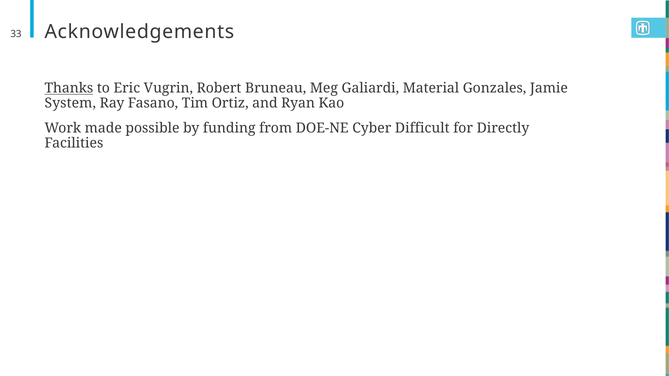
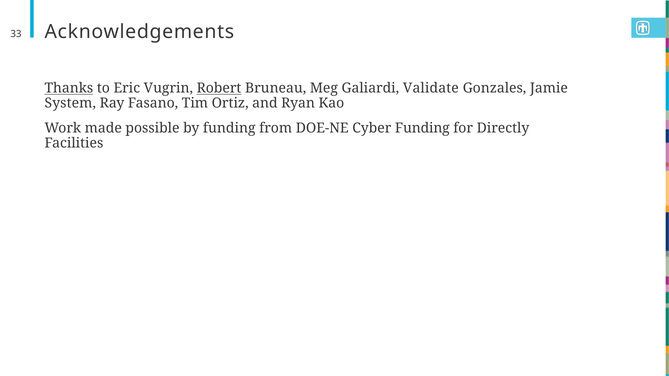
Robert underline: none -> present
Material: Material -> Validate
Cyber Difficult: Difficult -> Funding
